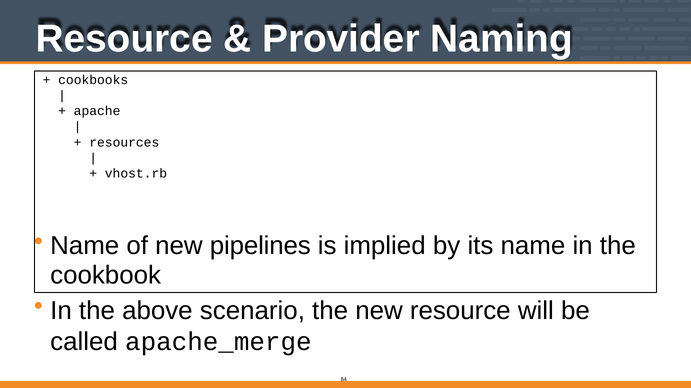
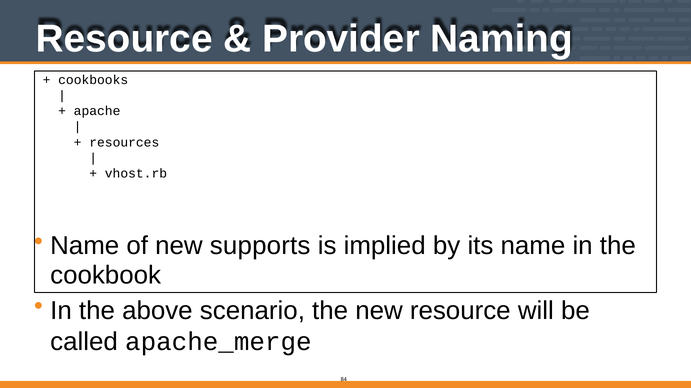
pipelines: pipelines -> supports
